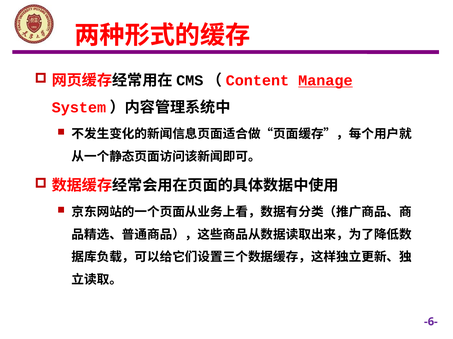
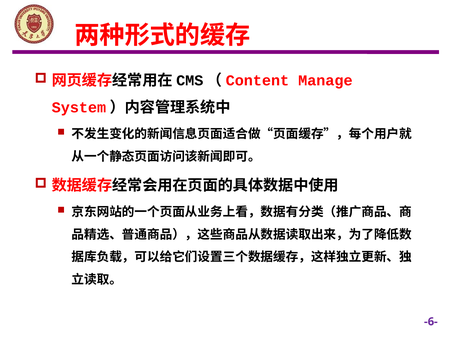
Manage underline: present -> none
